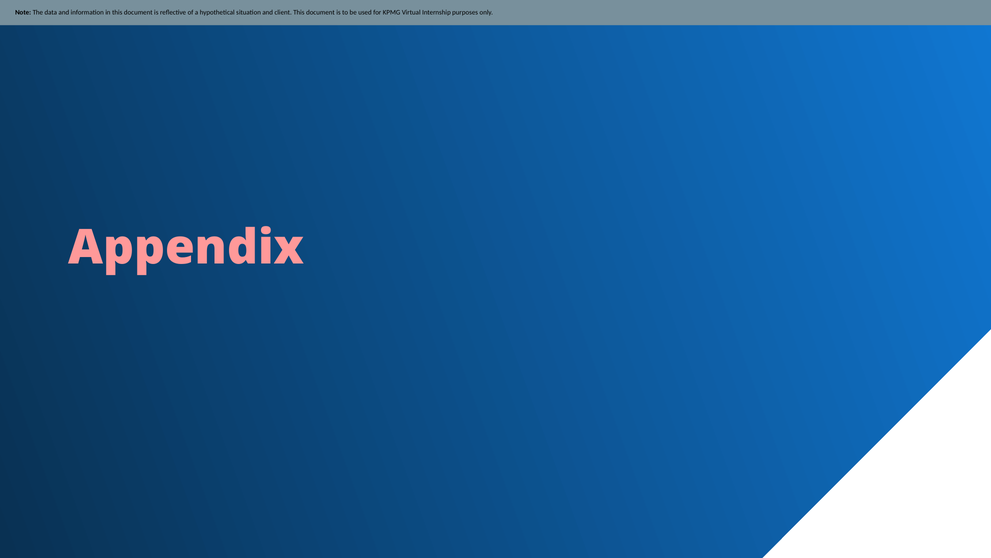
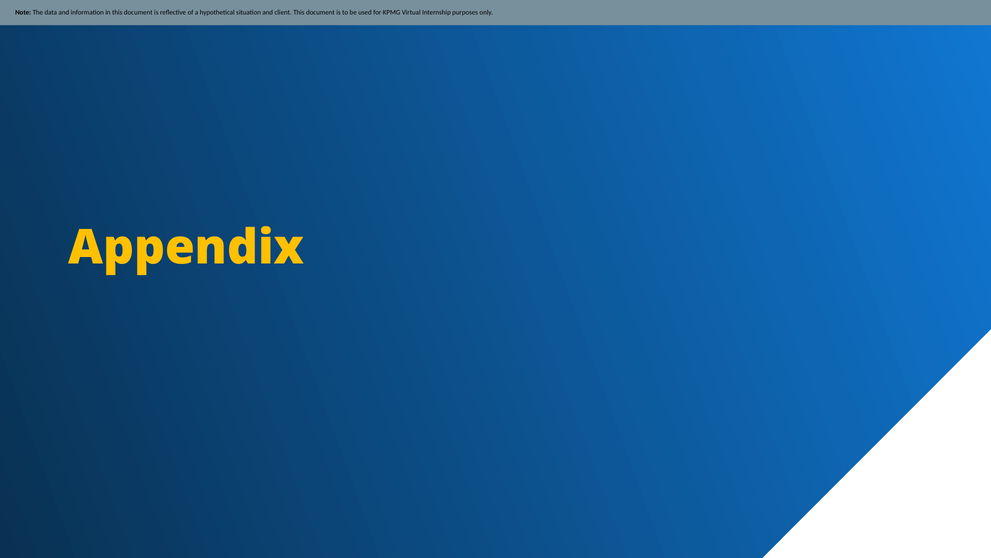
Appendix colour: pink -> yellow
